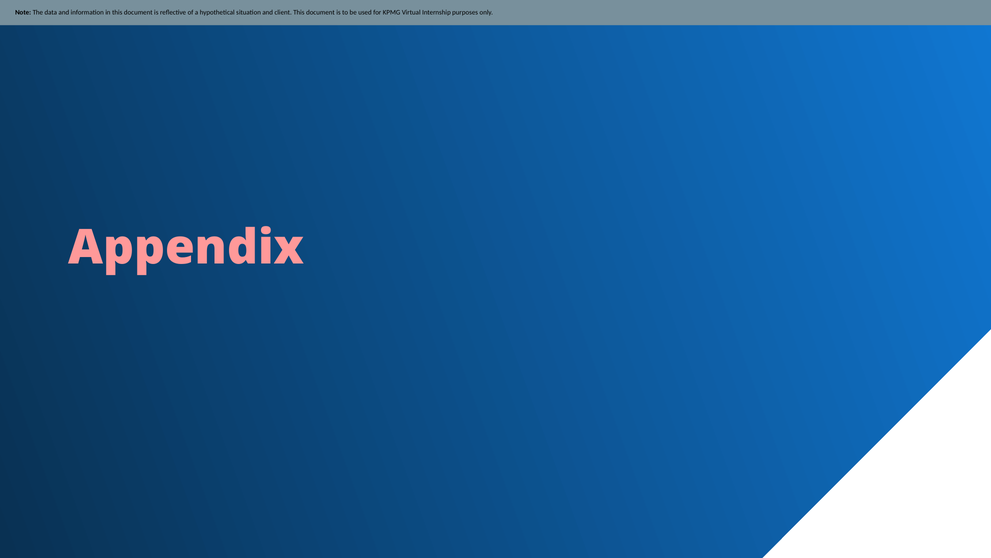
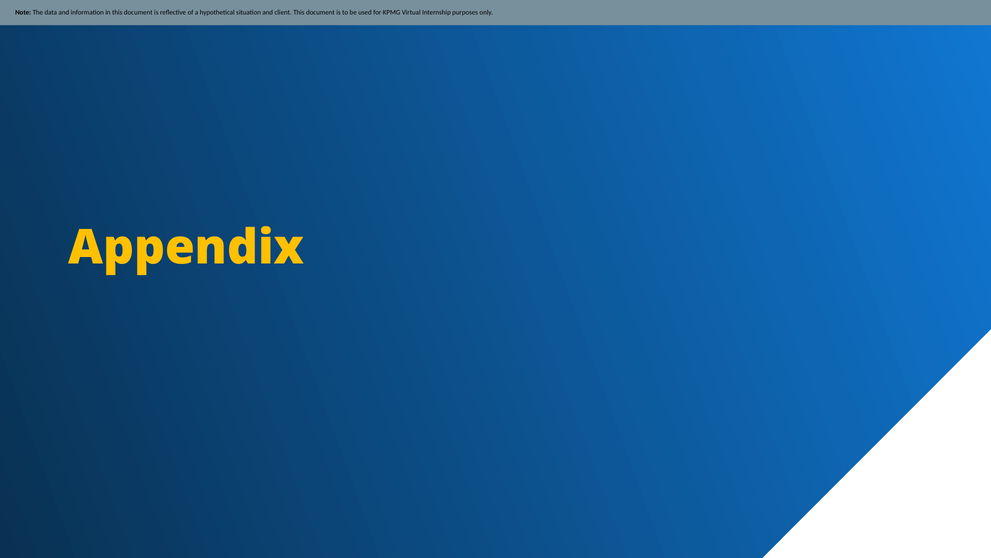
Appendix colour: pink -> yellow
